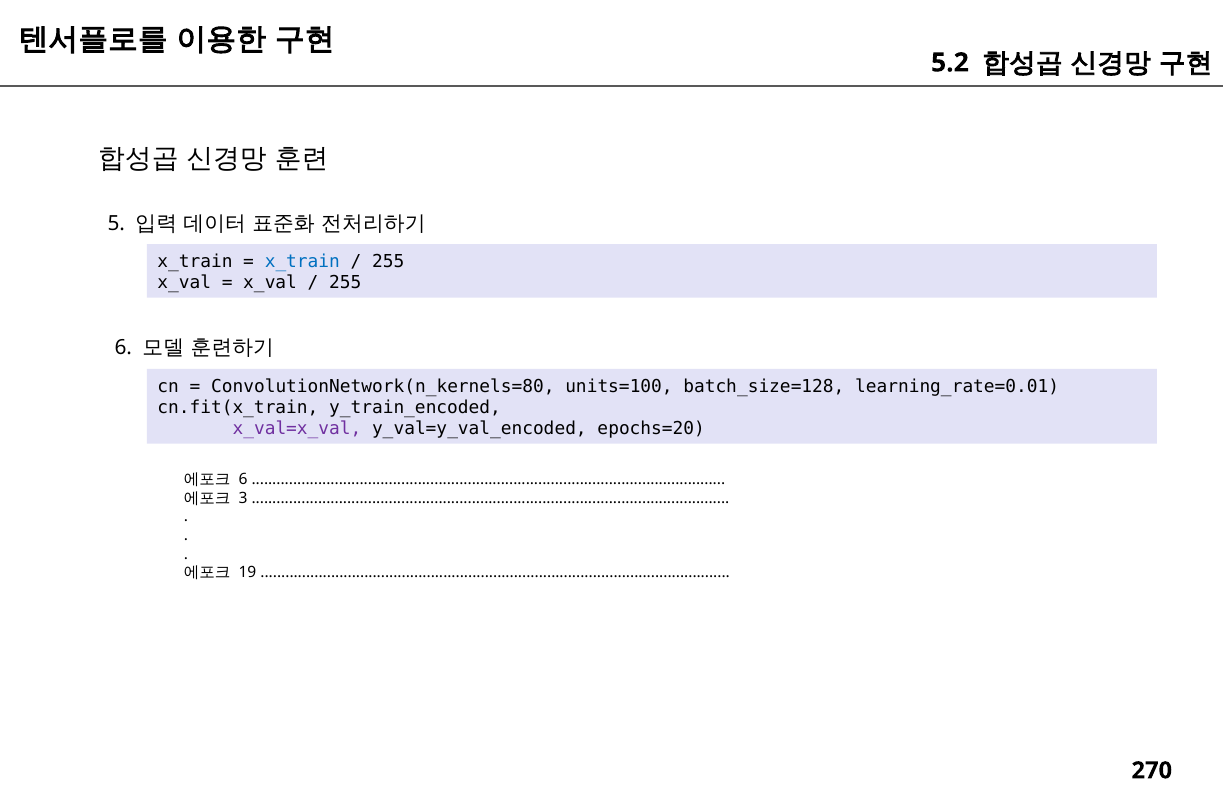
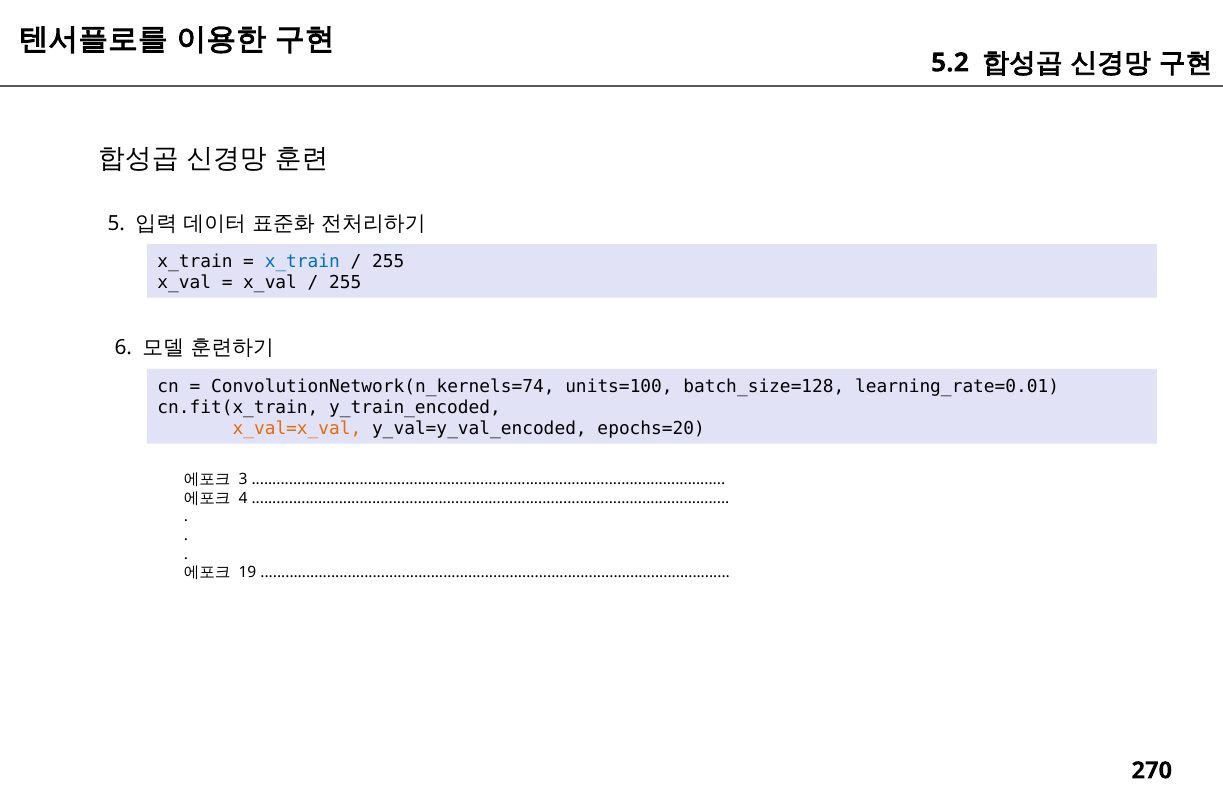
ConvolutionNetwork(n_kernels=80: ConvolutionNetwork(n_kernels=80 -> ConvolutionNetwork(n_kernels=74
x_val=x_val colour: purple -> orange
6 at (243, 479): 6 -> 3
3: 3 -> 4
